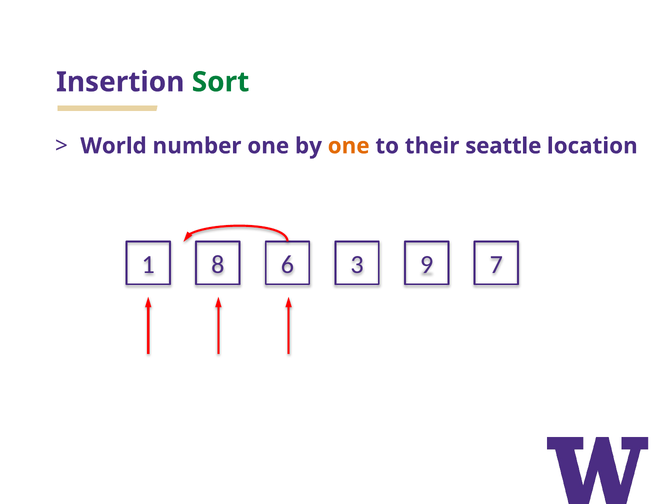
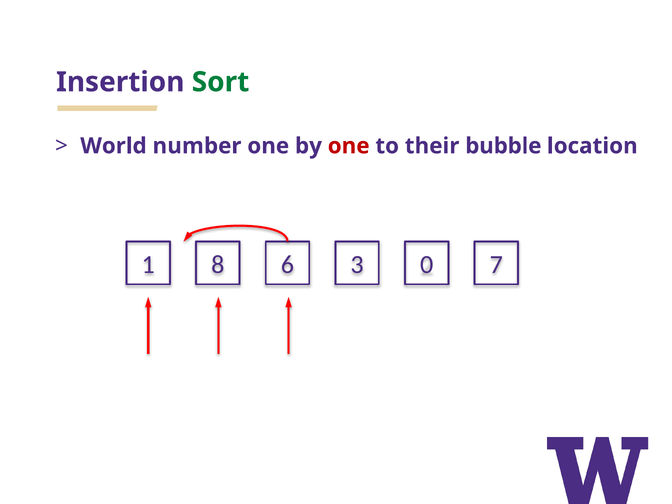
one at (349, 146) colour: orange -> red
seattle: seattle -> bubble
9: 9 -> 0
